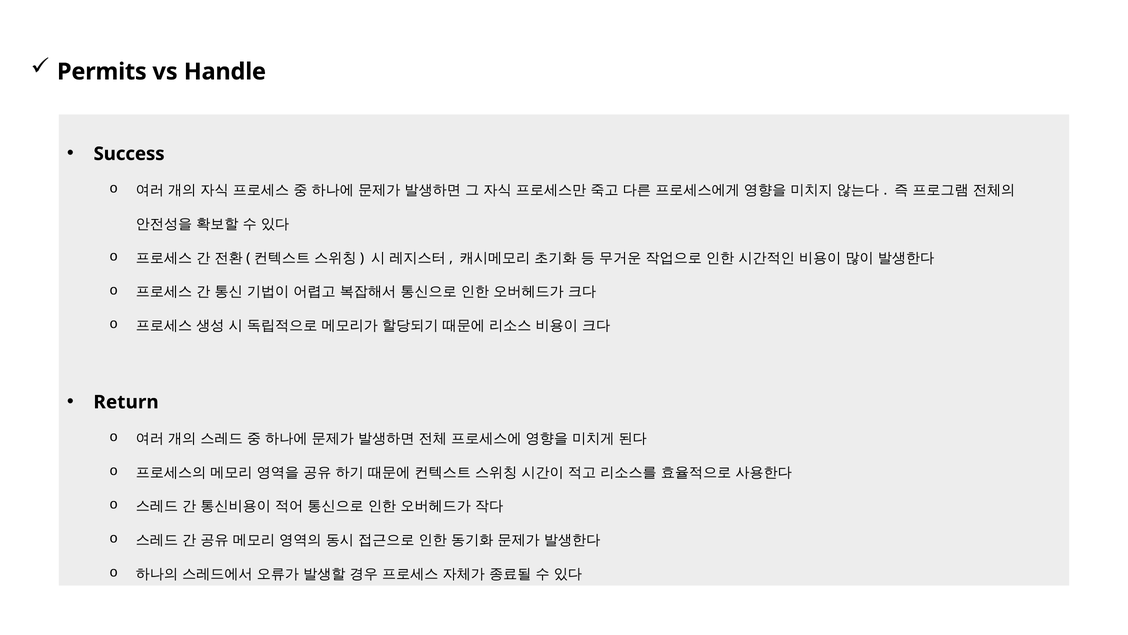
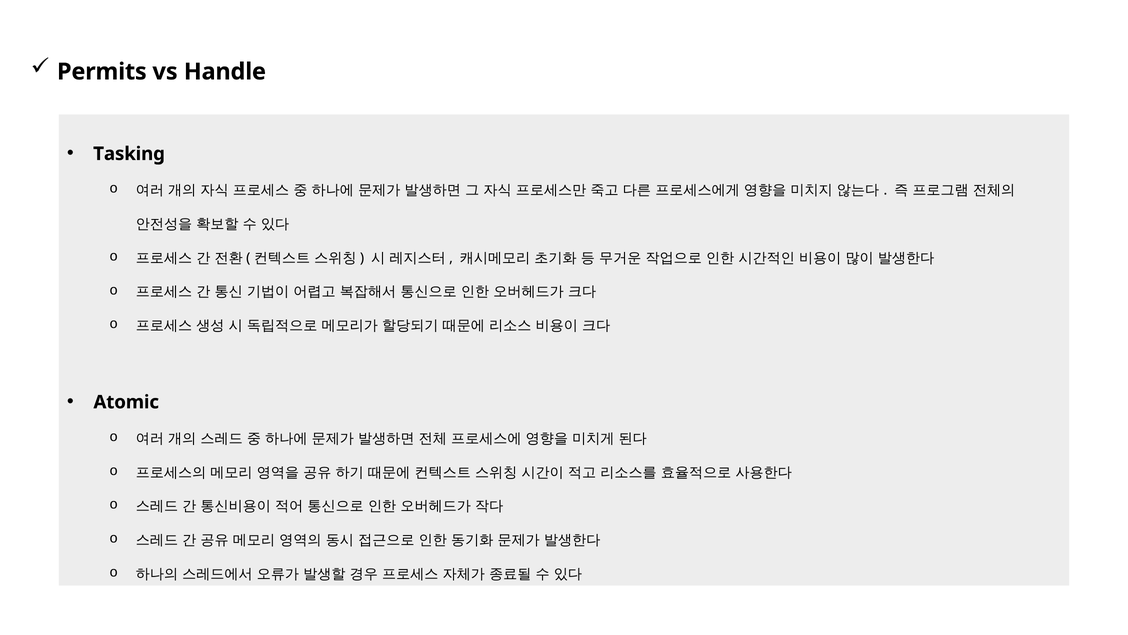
Success: Success -> Tasking
Return: Return -> Atomic
